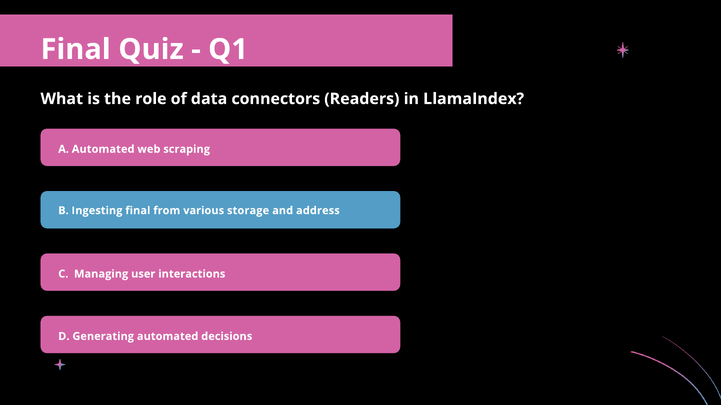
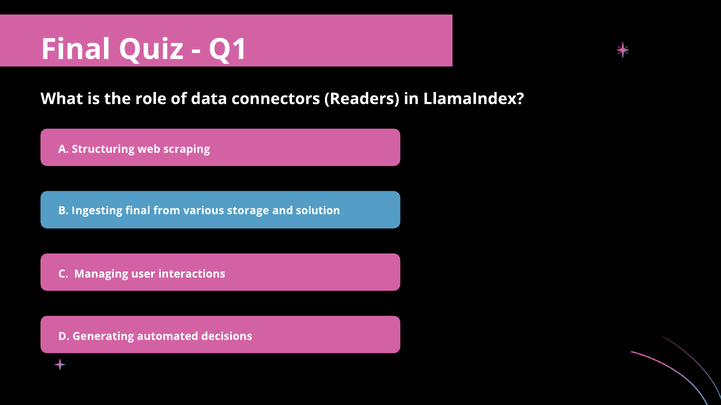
A Automated: Automated -> Structuring
address: address -> solution
